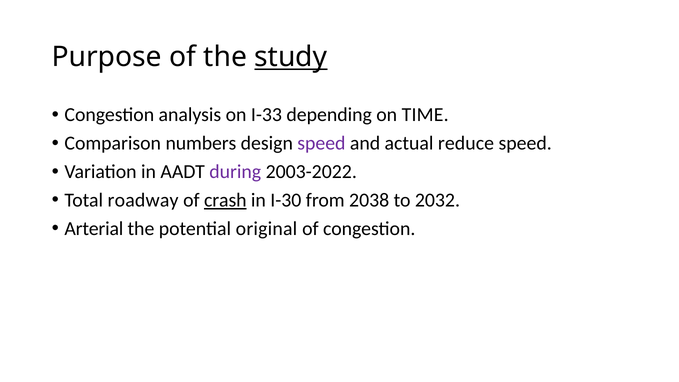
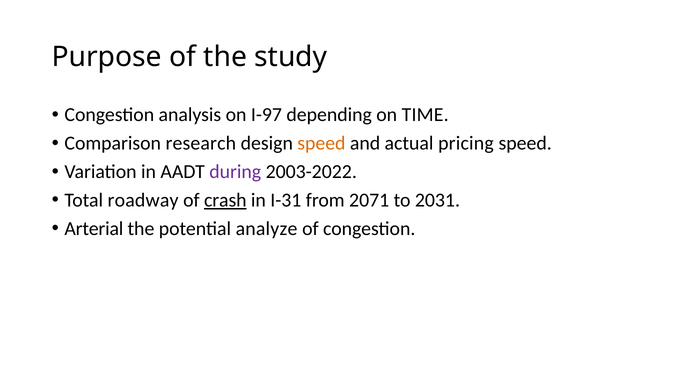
study underline: present -> none
I-33: I-33 -> I-97
numbers: numbers -> research
speed at (321, 143) colour: purple -> orange
reduce: reduce -> pricing
I-30: I-30 -> I-31
2038: 2038 -> 2071
2032: 2032 -> 2031
original: original -> analyze
